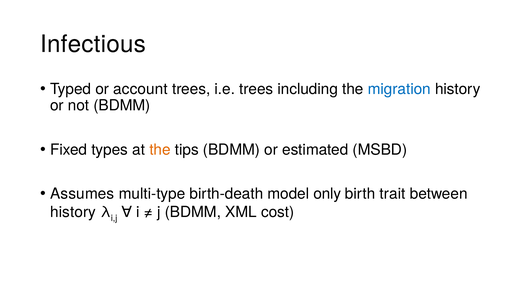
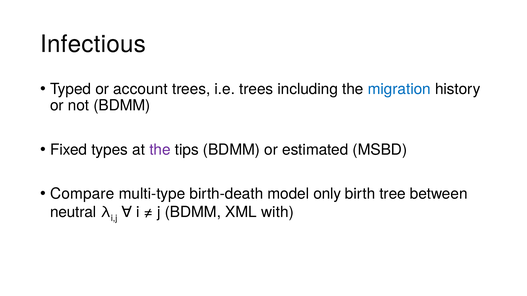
the at (160, 150) colour: orange -> purple
Assumes: Assumes -> Compare
trait: trait -> tree
history at (73, 213): history -> neutral
cost: cost -> with
